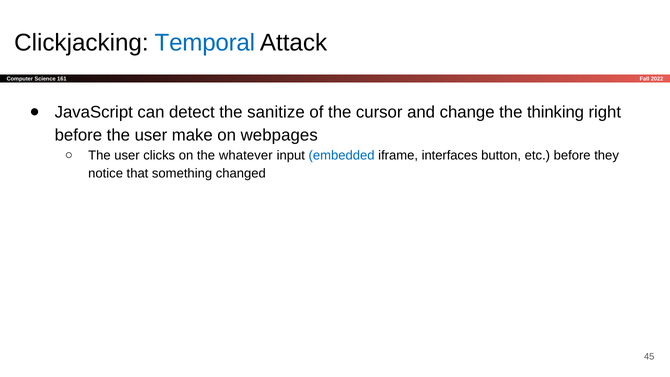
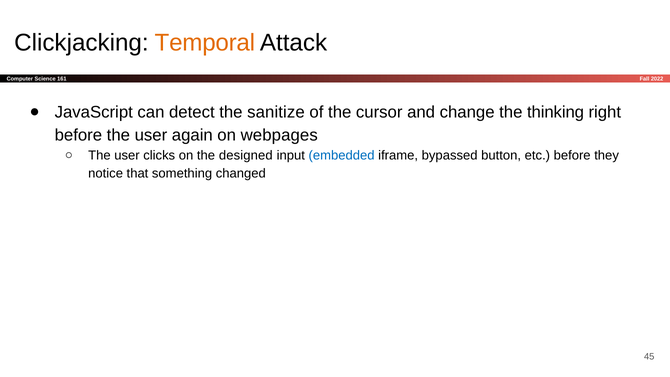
Temporal colour: blue -> orange
make: make -> again
whatever: whatever -> designed
interfaces: interfaces -> bypassed
